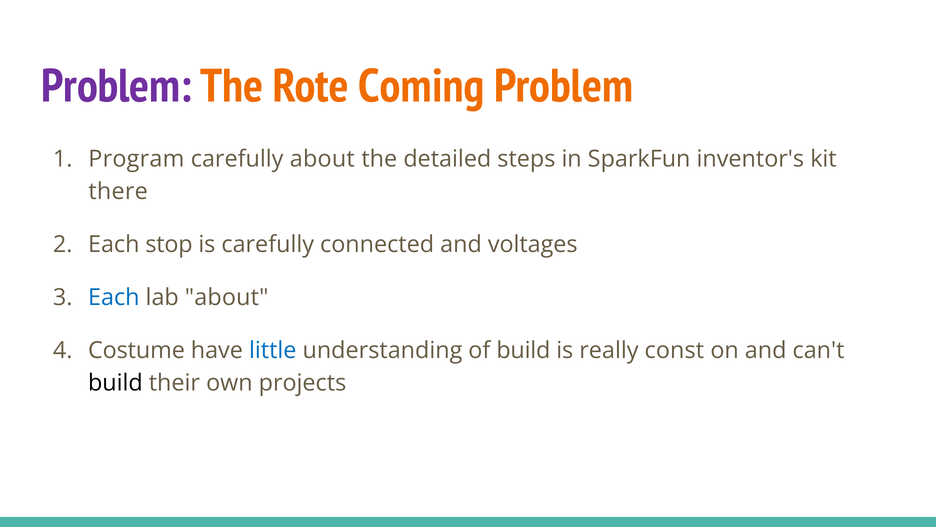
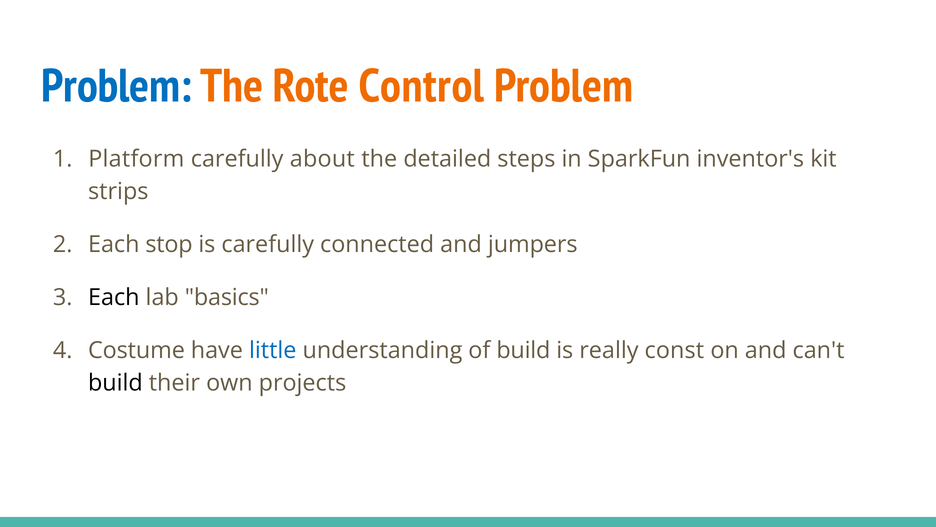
Problem at (117, 86) colour: purple -> blue
Coming: Coming -> Control
Program: Program -> Platform
there: there -> strips
voltages: voltages -> jumpers
Each at (114, 297) colour: blue -> black
lab about: about -> basics
